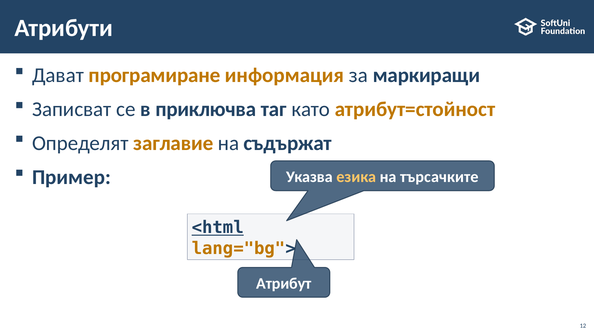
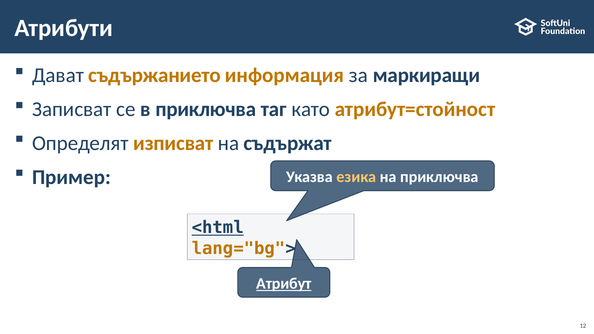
програмиране: програмиране -> съдържанието
заглавие: заглавие -> изписват
на търсачките: търсачките -> приключва
Атрибут underline: none -> present
